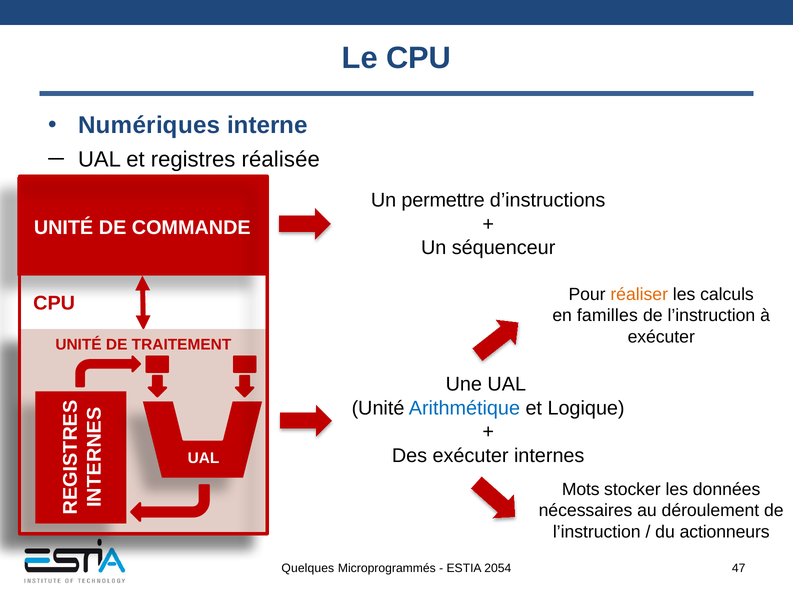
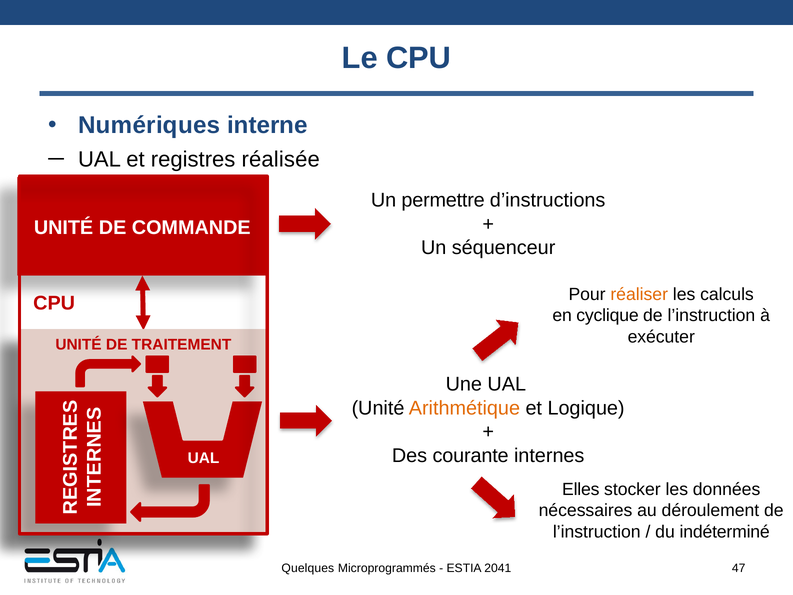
familles: familles -> cyclique
Arithmétique colour: blue -> orange
Des exécuter: exécuter -> courante
Mots: Mots -> Elles
actionneurs: actionneurs -> indéterminé
2054: 2054 -> 2041
